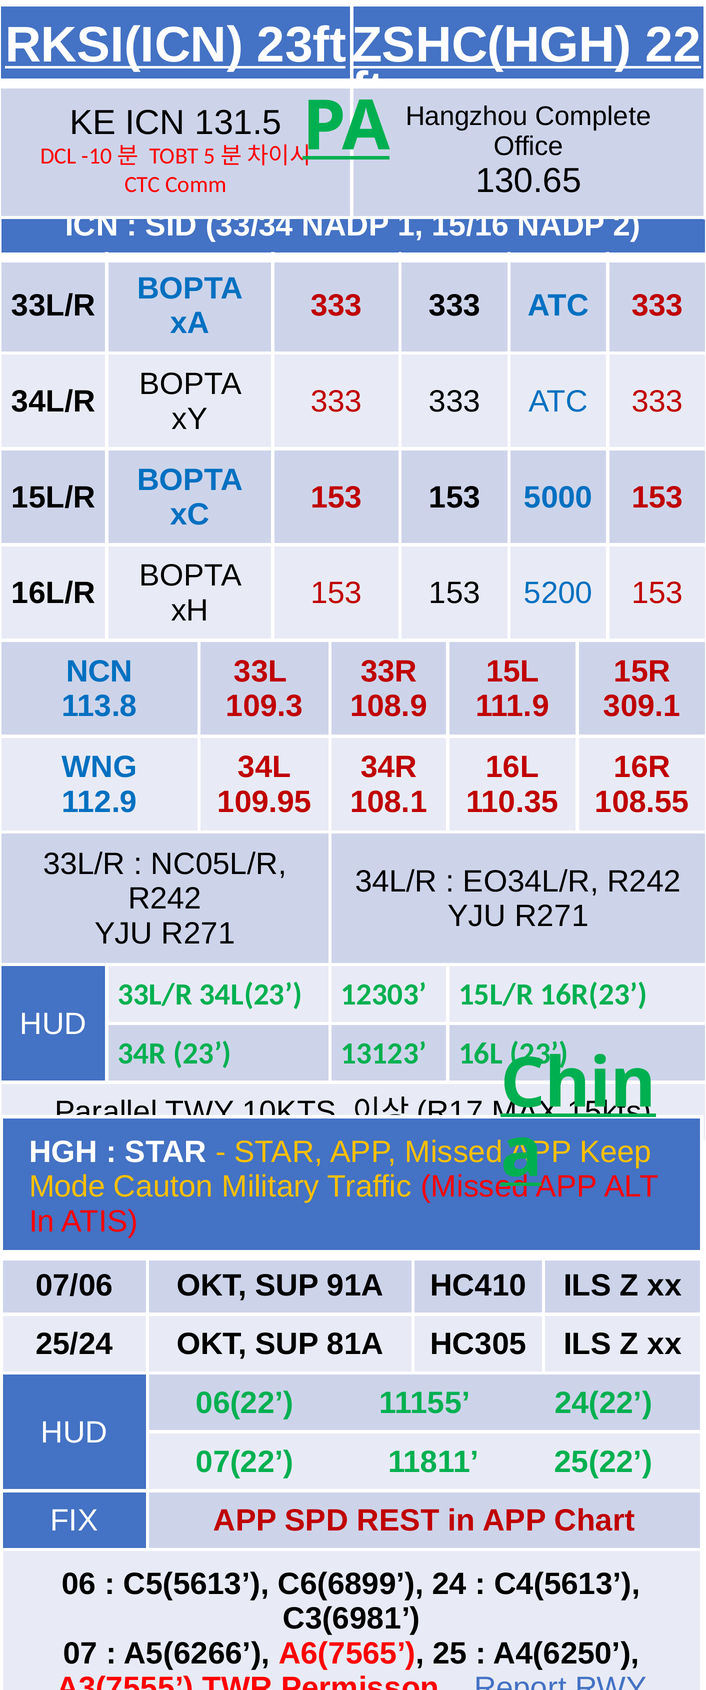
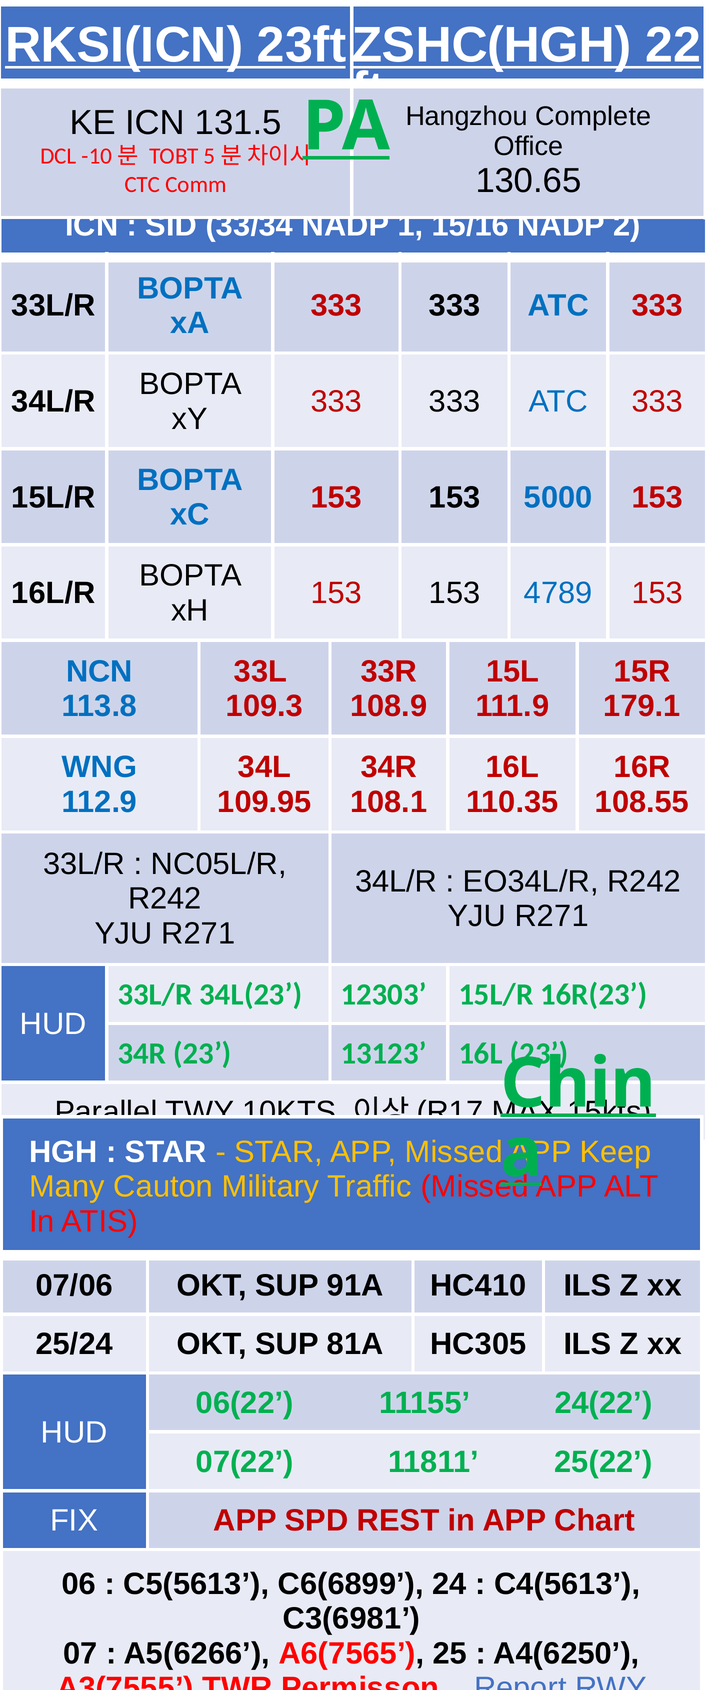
5200: 5200 -> 4789
309.1: 309.1 -> 179.1
Mode: Mode -> Many
